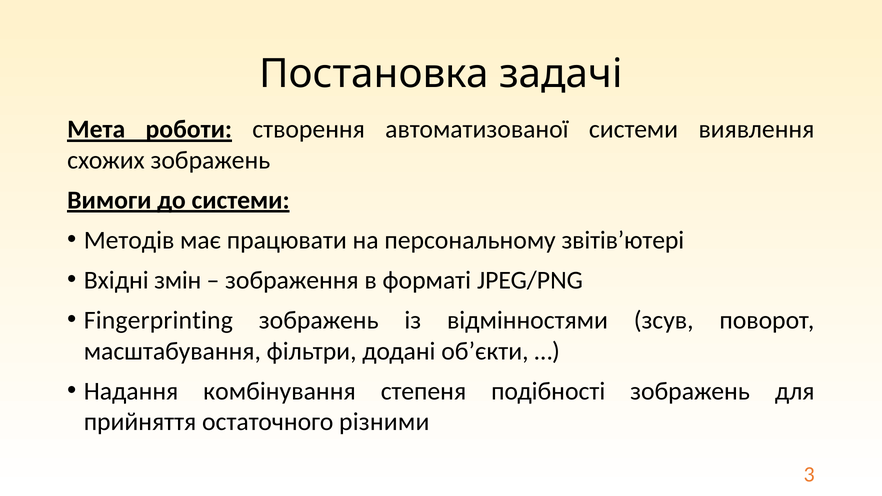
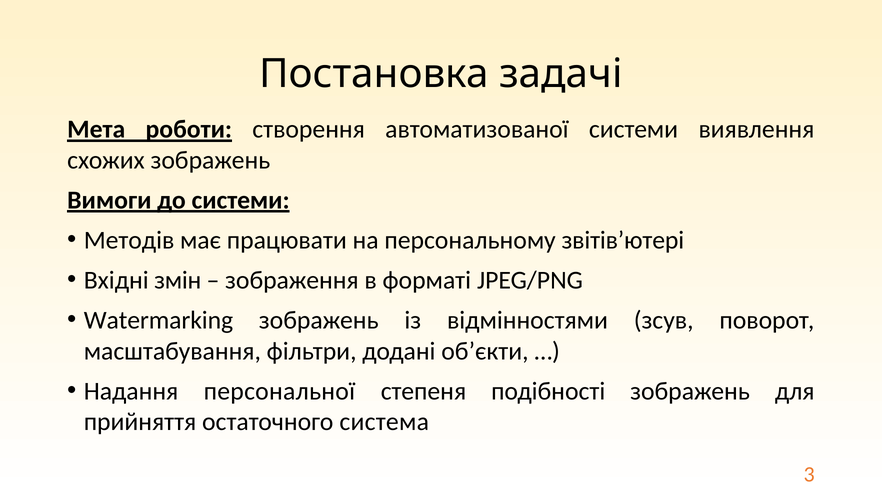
Fingerprinting: Fingerprinting -> Watermarking
комбінування: комбінування -> персональної
різними: різними -> система
